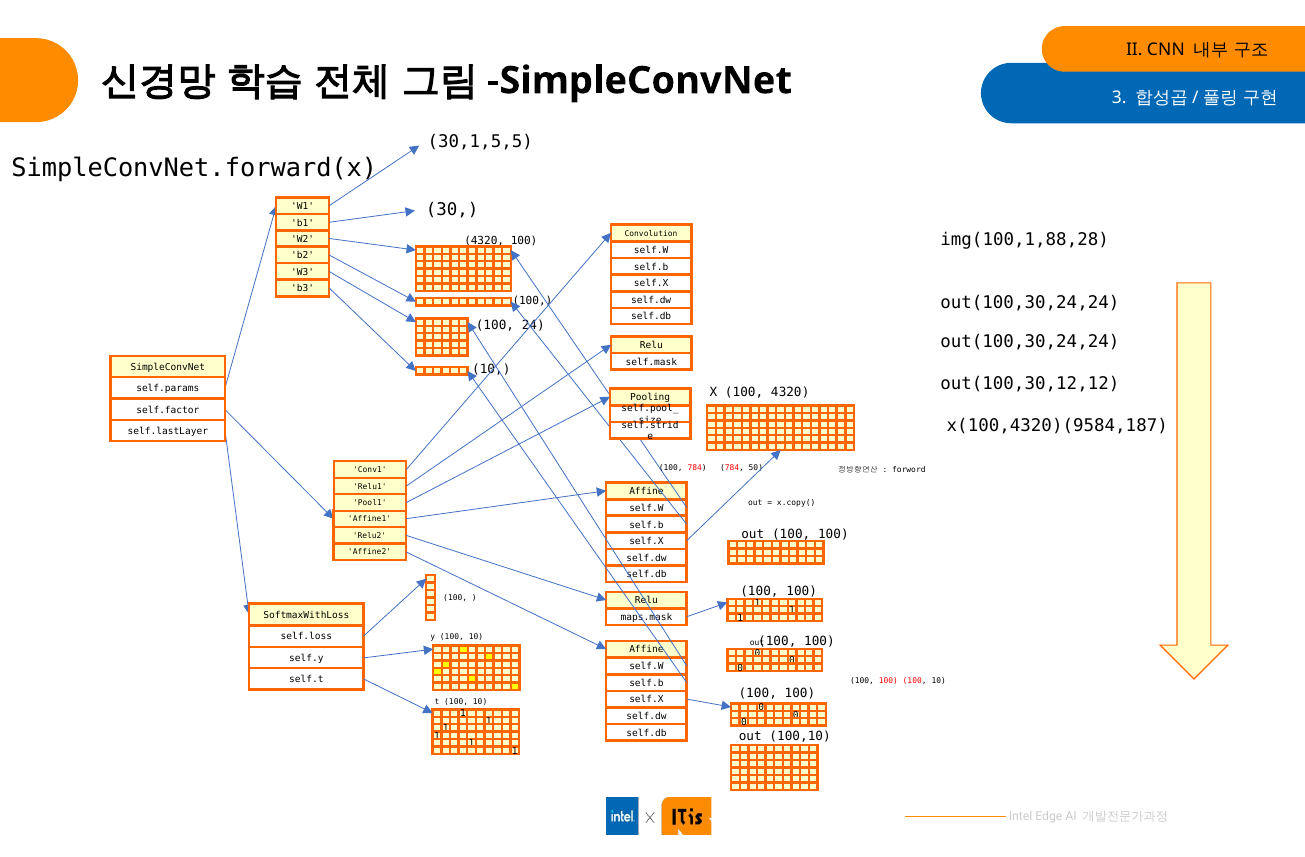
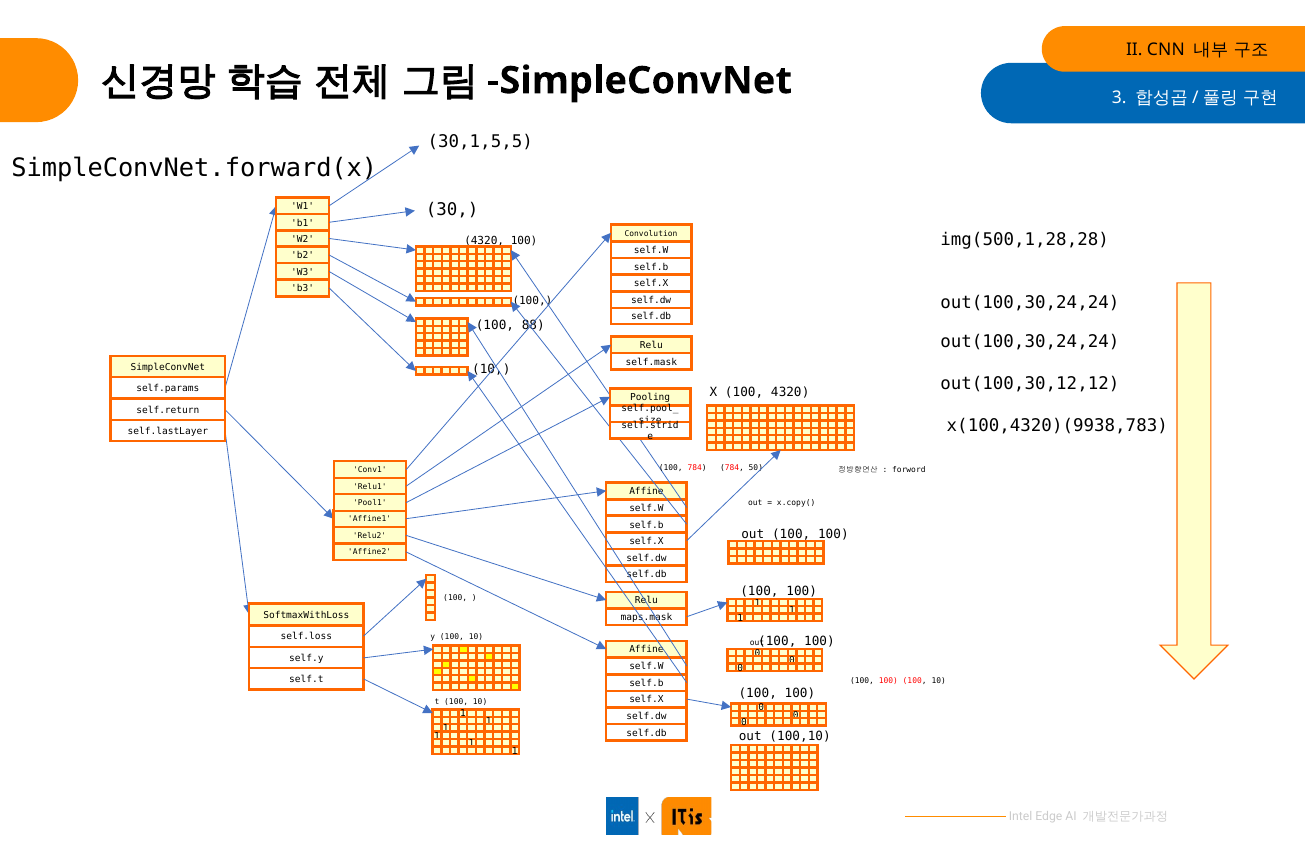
img(100,1,88,28: img(100,1,88,28 -> img(500,1,28,28
24: 24 -> 88
self.factor: self.factor -> self.return
x(100,4320)(9584,187: x(100,4320)(9584,187 -> x(100,4320)(9938,783
